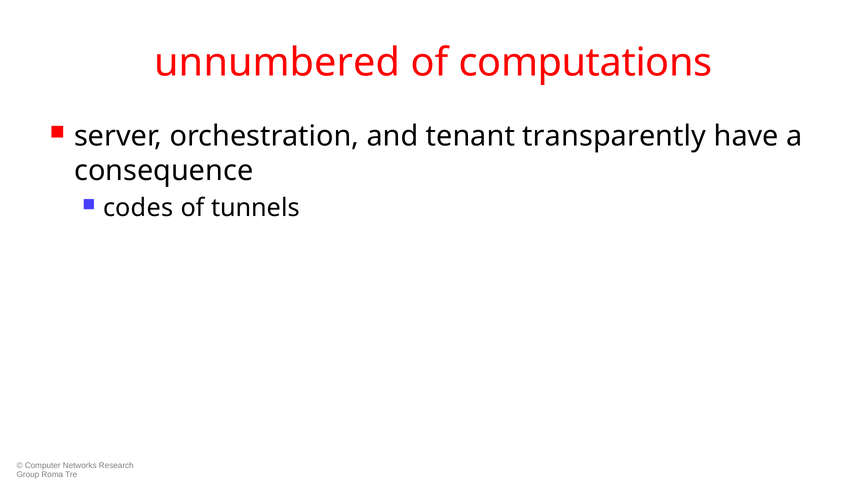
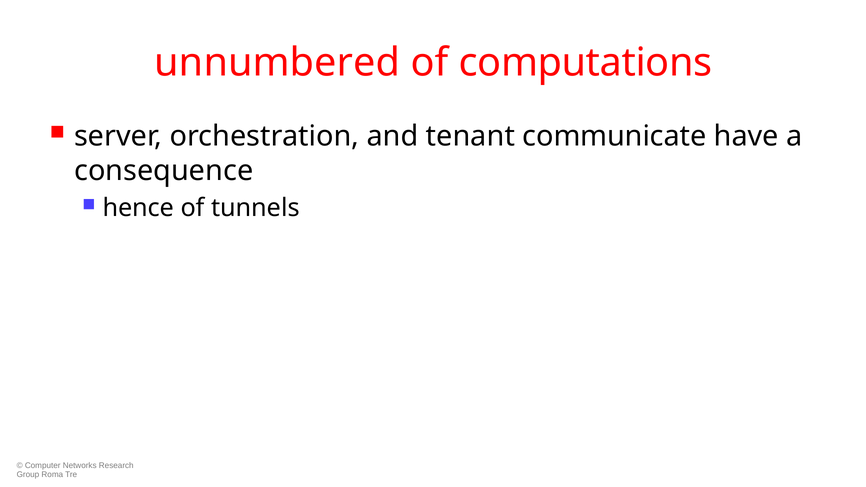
transparently: transparently -> communicate
codes: codes -> hence
